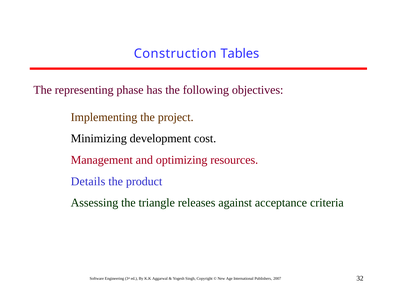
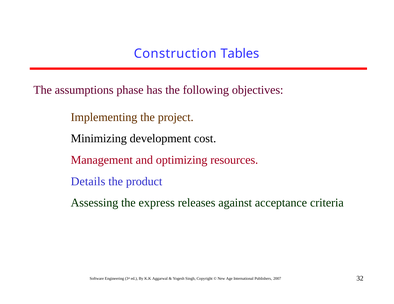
representing: representing -> assumptions
triangle: triangle -> express
